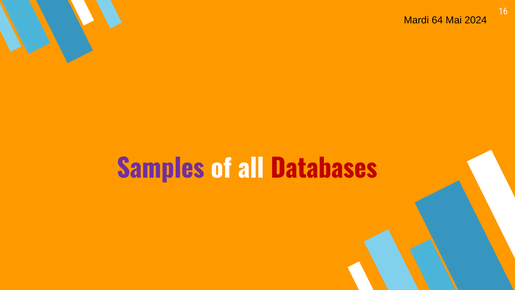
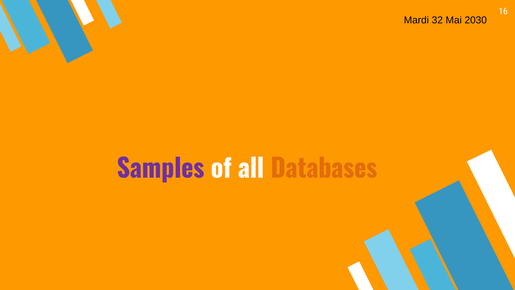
64: 64 -> 32
2024: 2024 -> 2030
Databases colour: red -> orange
